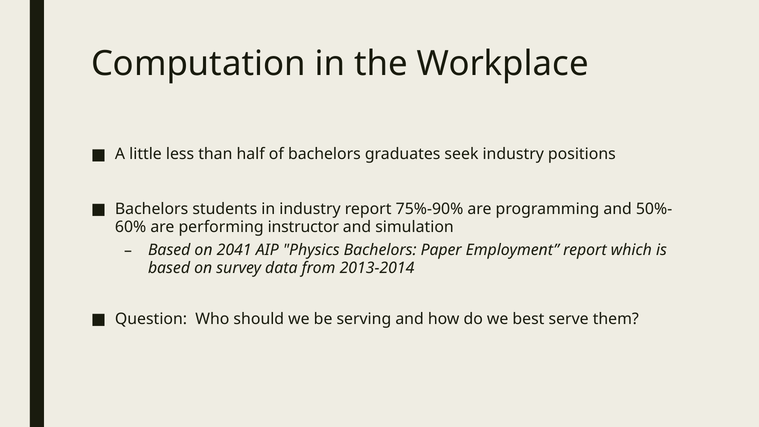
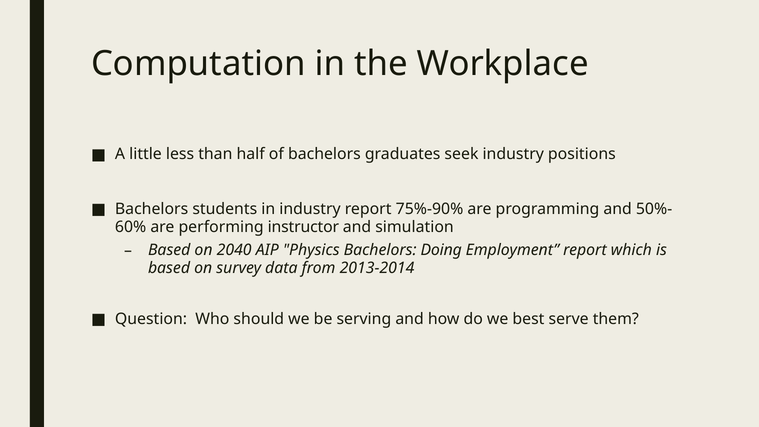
2041: 2041 -> 2040
Paper: Paper -> Doing
